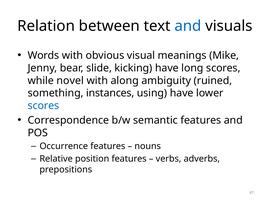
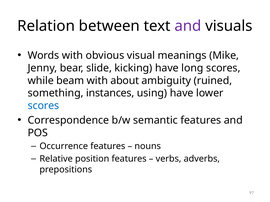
and at (188, 26) colour: blue -> purple
novel: novel -> beam
along: along -> about
